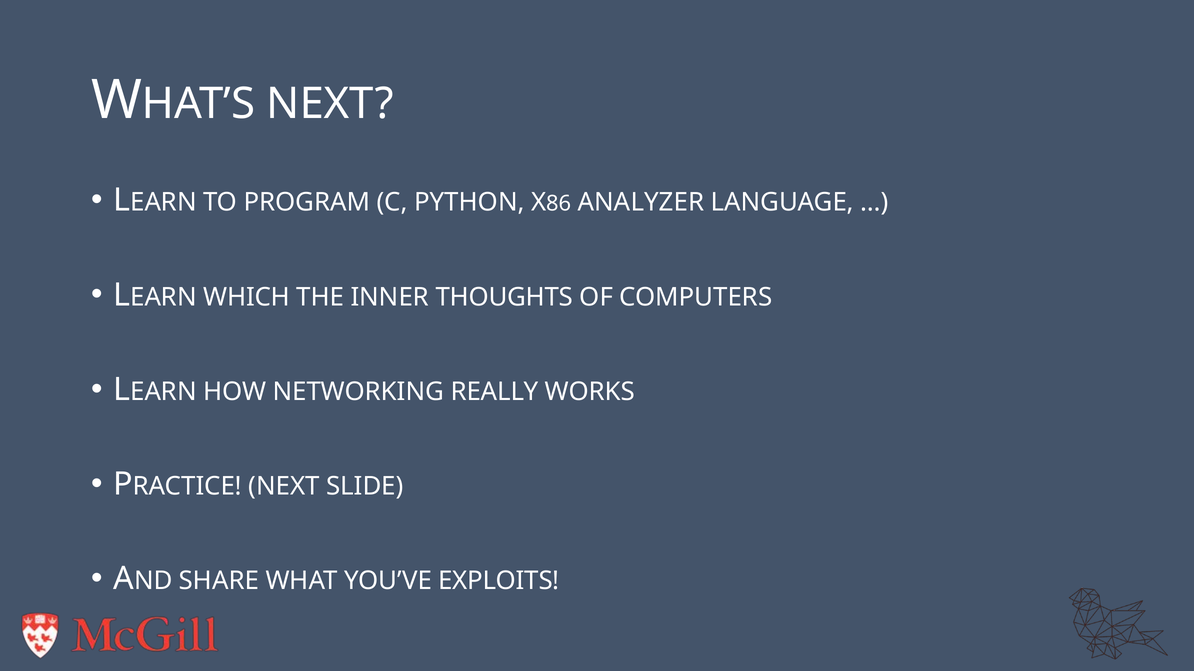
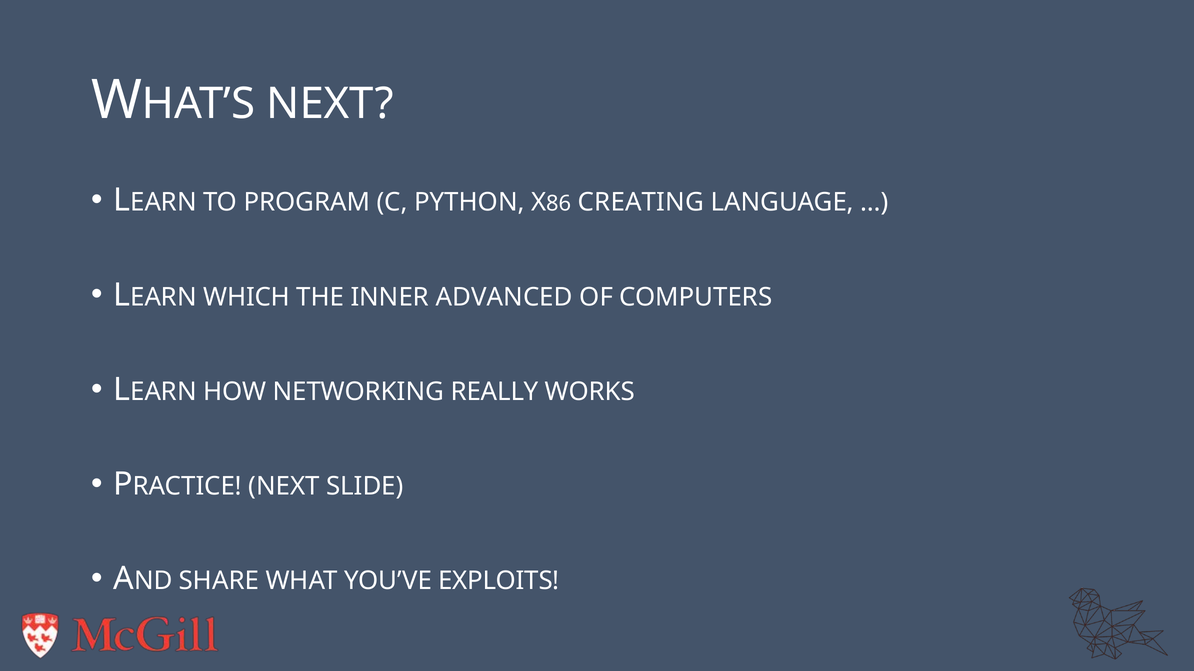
ANALYZER: ANALYZER -> CREATING
THOUGHTS: THOUGHTS -> ADVANCED
